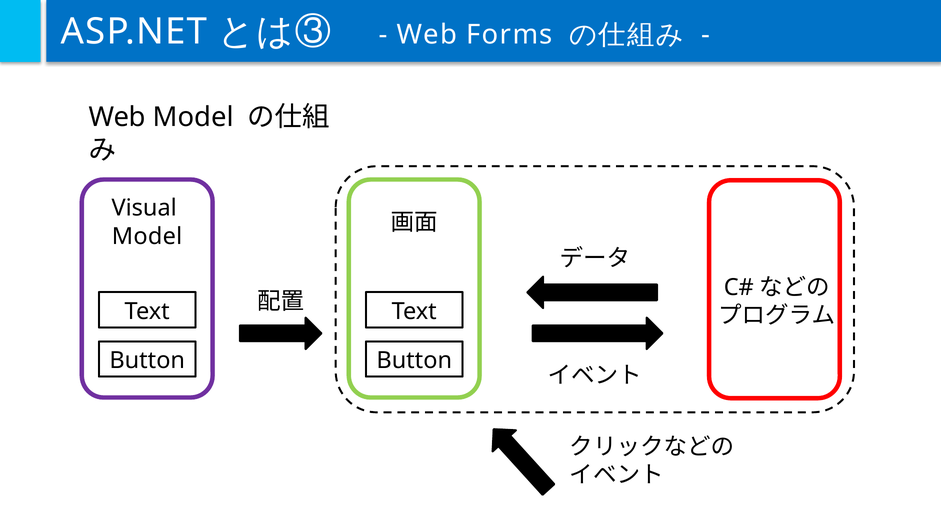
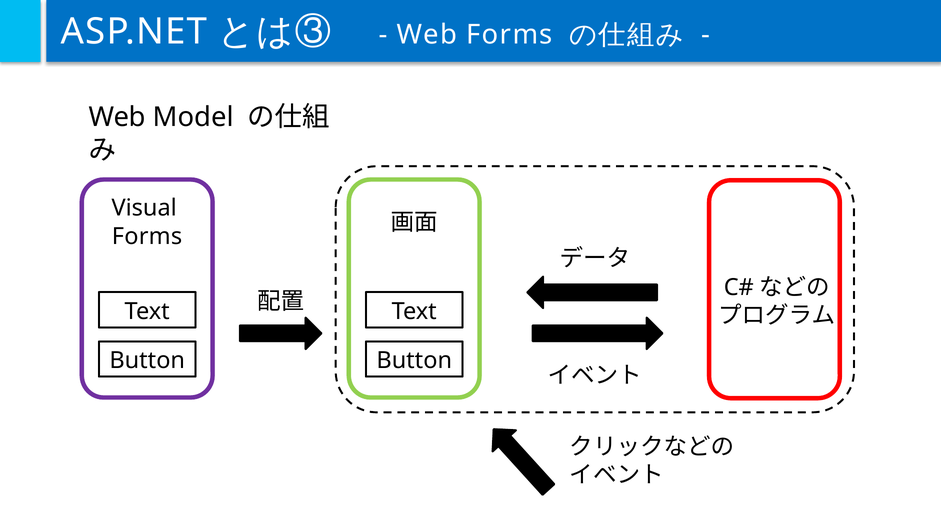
Model at (147, 237): Model -> Forms
